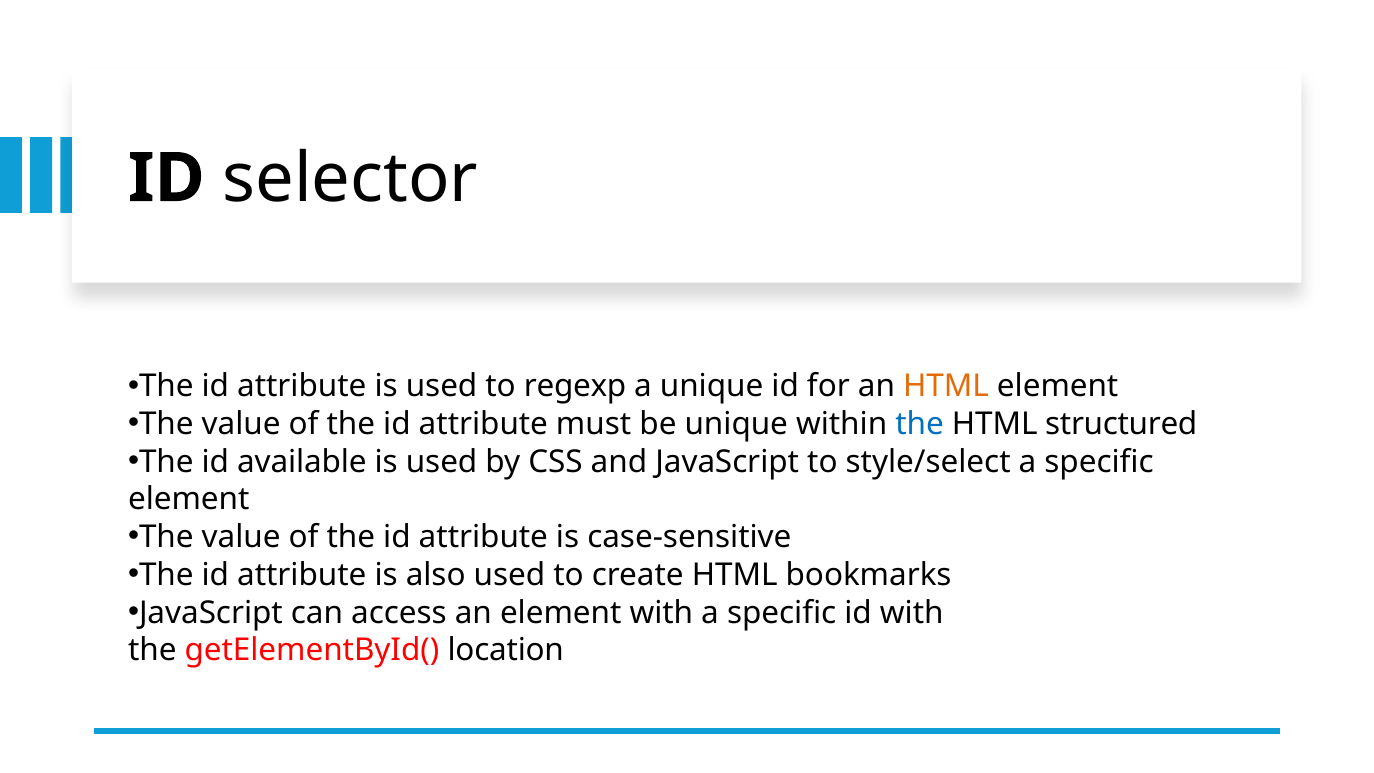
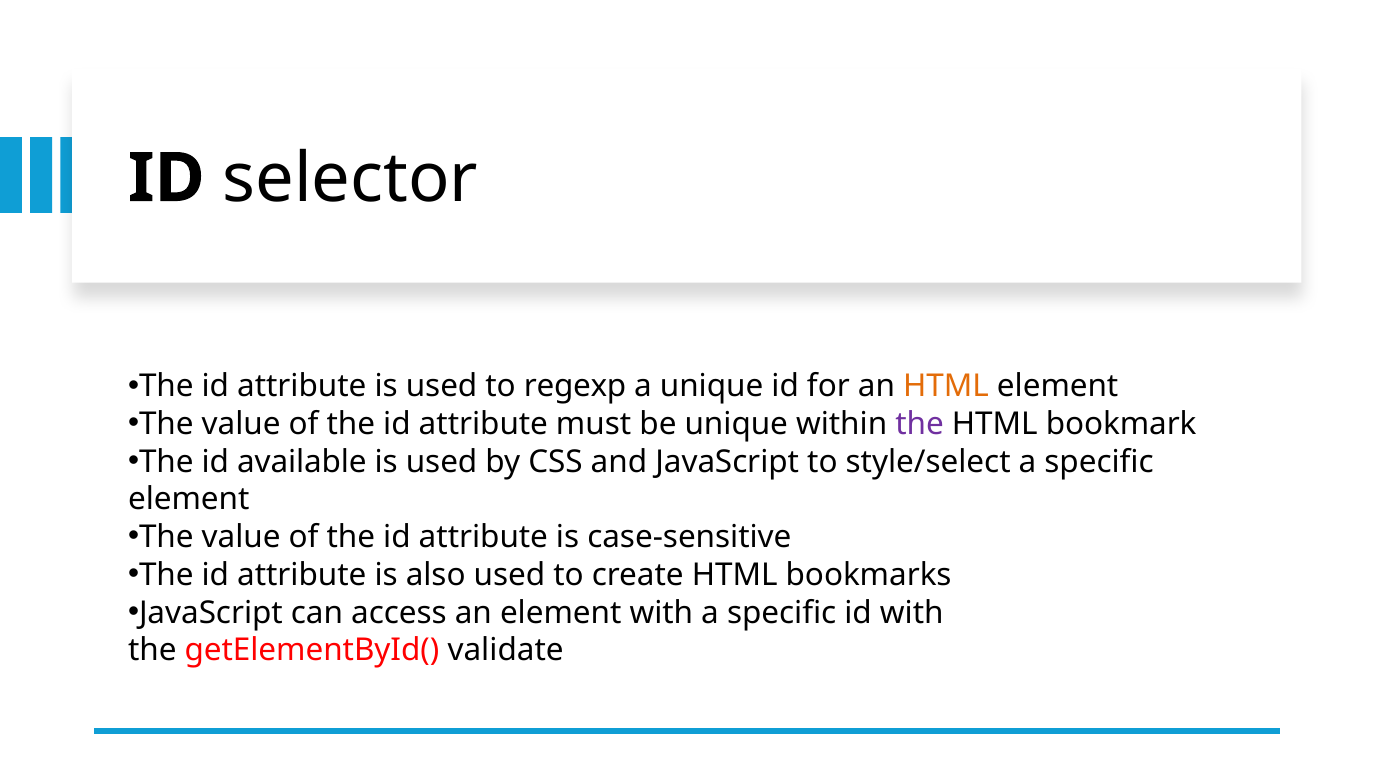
the at (920, 424) colour: blue -> purple
structured: structured -> bookmark
location: location -> validate
